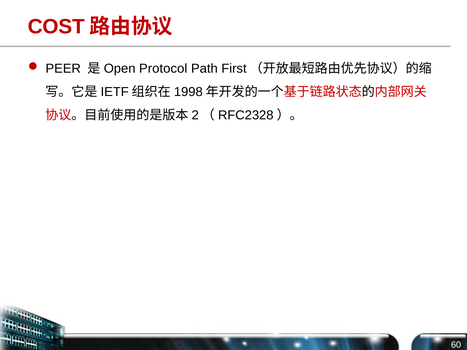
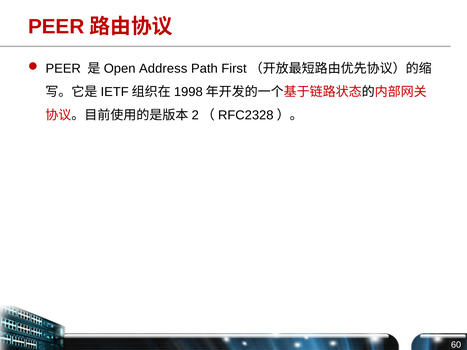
COST at (56, 27): COST -> PEER
Protocol: Protocol -> Address
